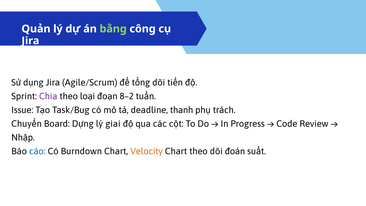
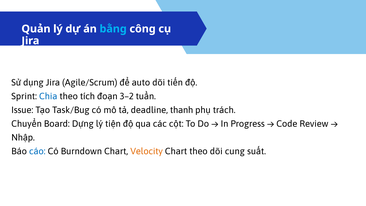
bằng colour: light green -> light blue
tổng: tổng -> auto
Chia colour: purple -> blue
loại: loại -> tích
8–2: 8–2 -> 3–2
giai: giai -> tiện
đoán: đoán -> cung
